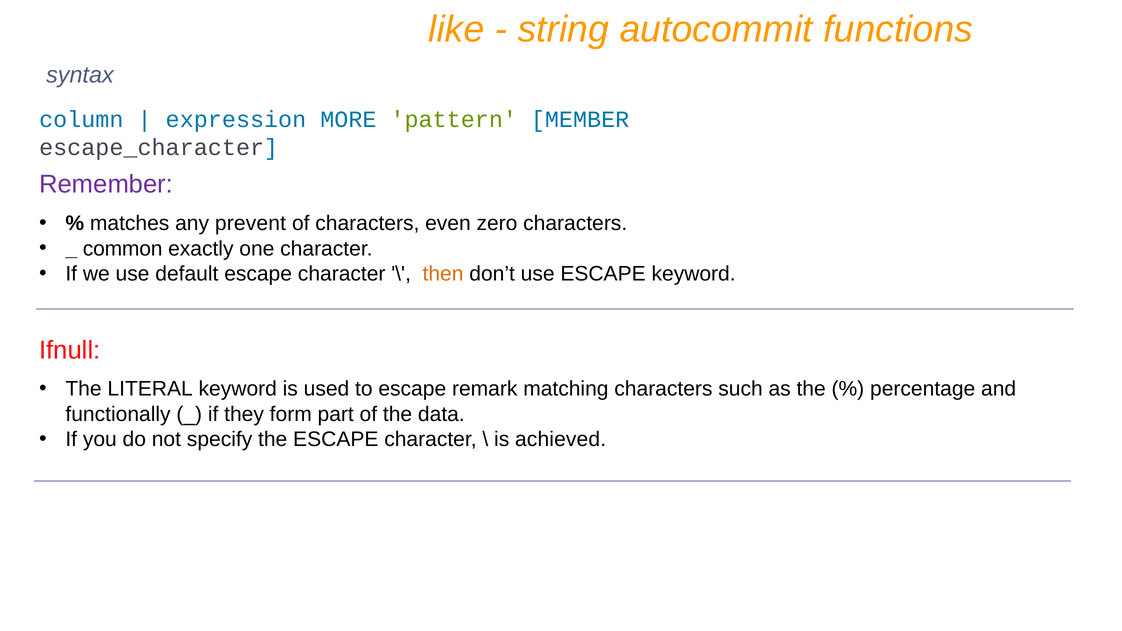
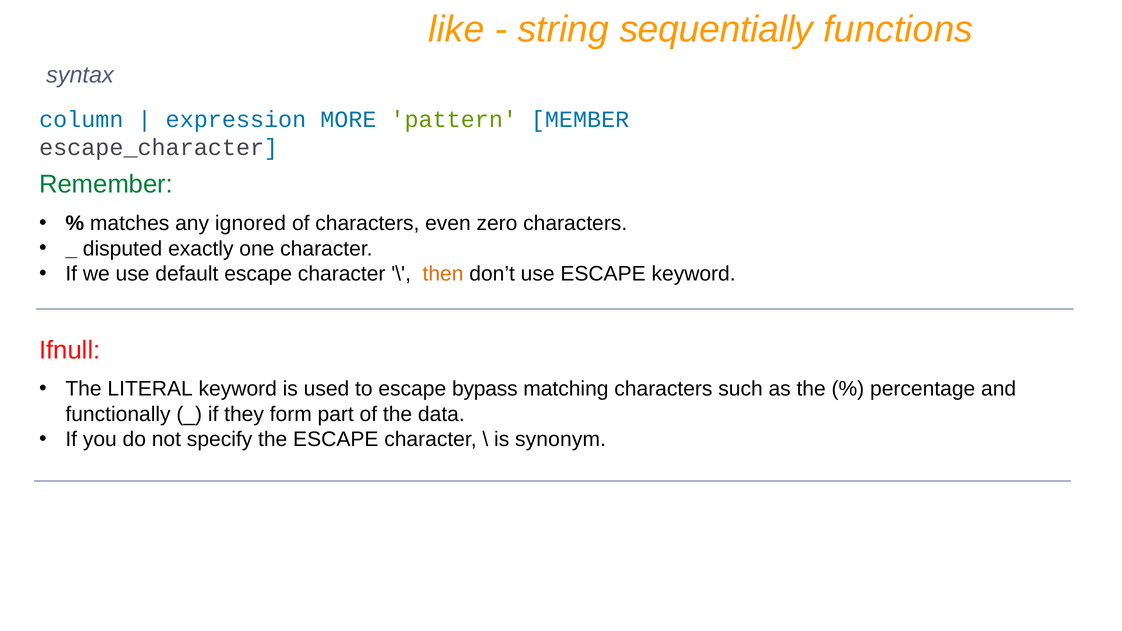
autocommit: autocommit -> sequentially
Remember colour: purple -> green
prevent: prevent -> ignored
common: common -> disputed
remark: remark -> bypass
achieved: achieved -> synonym
